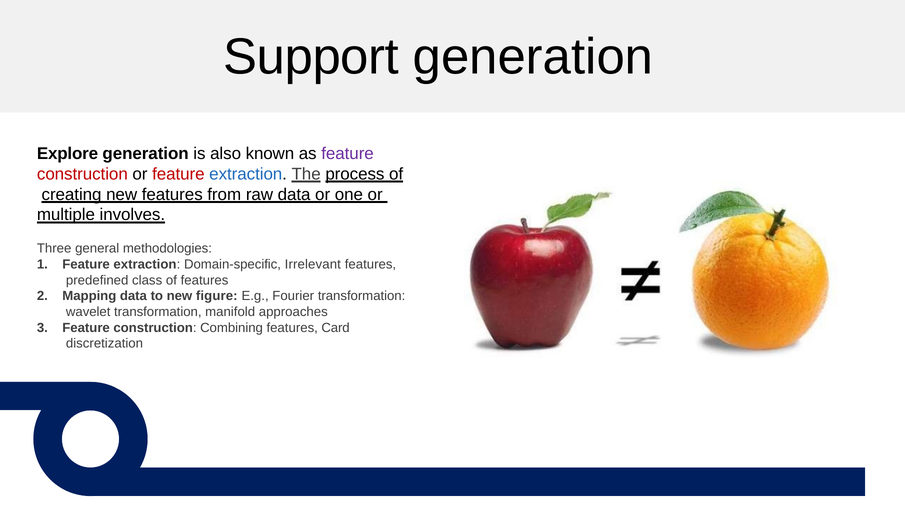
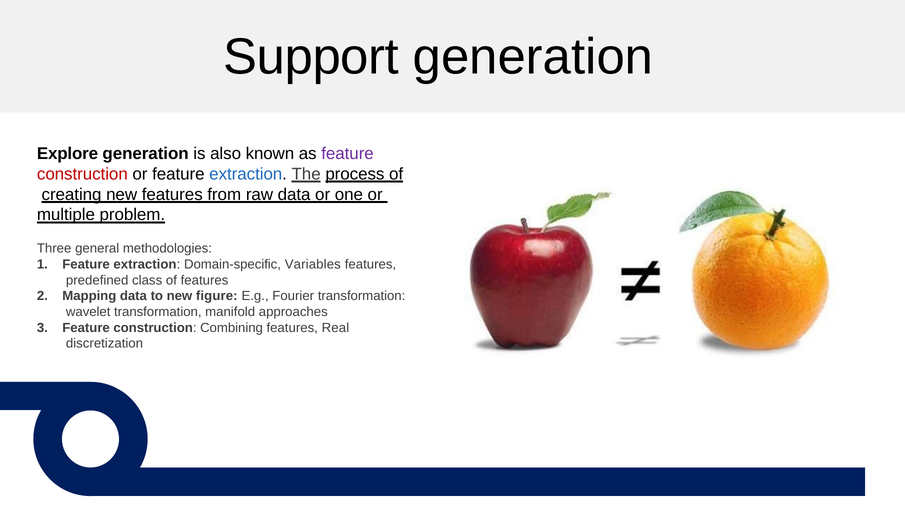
feature at (178, 174) colour: red -> black
involves: involves -> problem
Irrelevant: Irrelevant -> Variables
Card: Card -> Real
